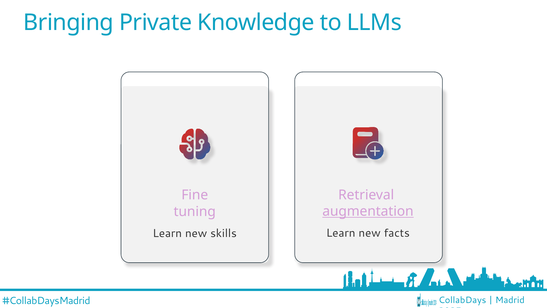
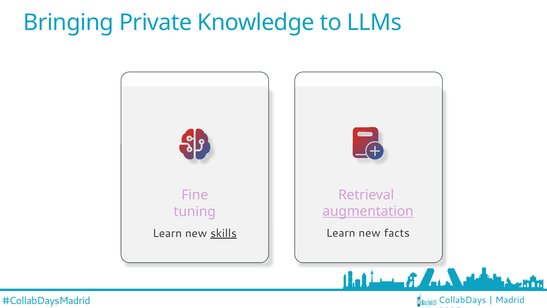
skills underline: none -> present
